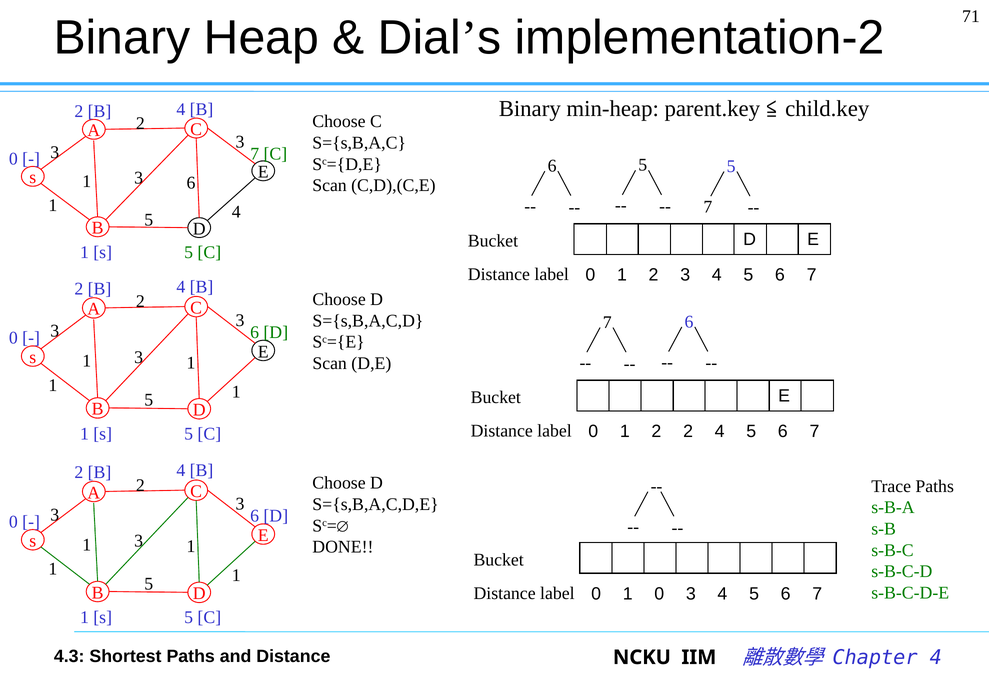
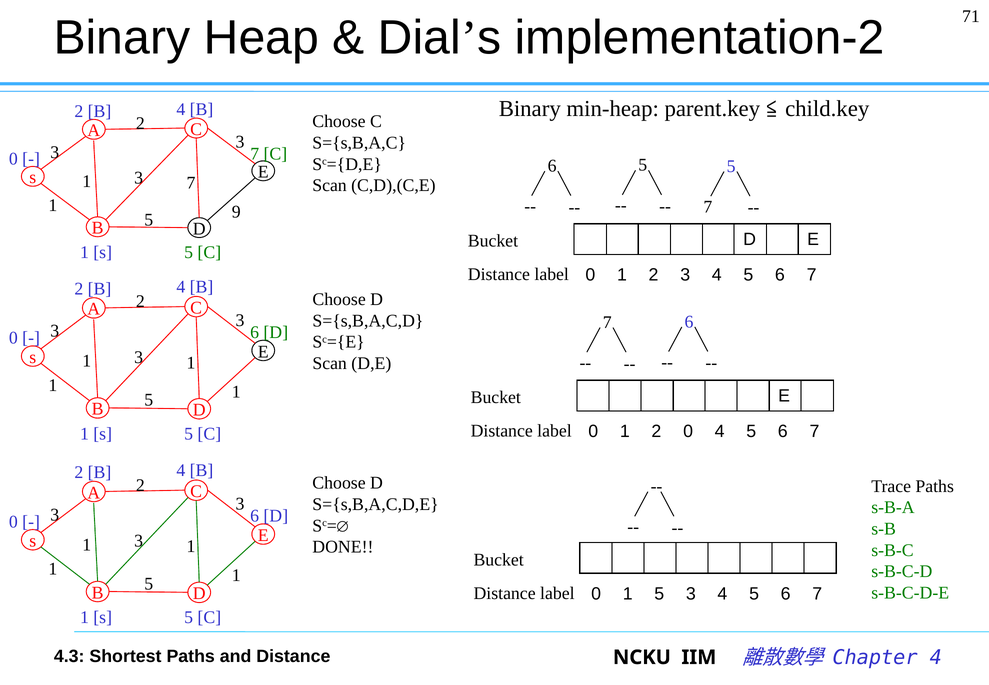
1 6: 6 -> 7
5 4: 4 -> 9
2 2: 2 -> 0
1 0: 0 -> 5
